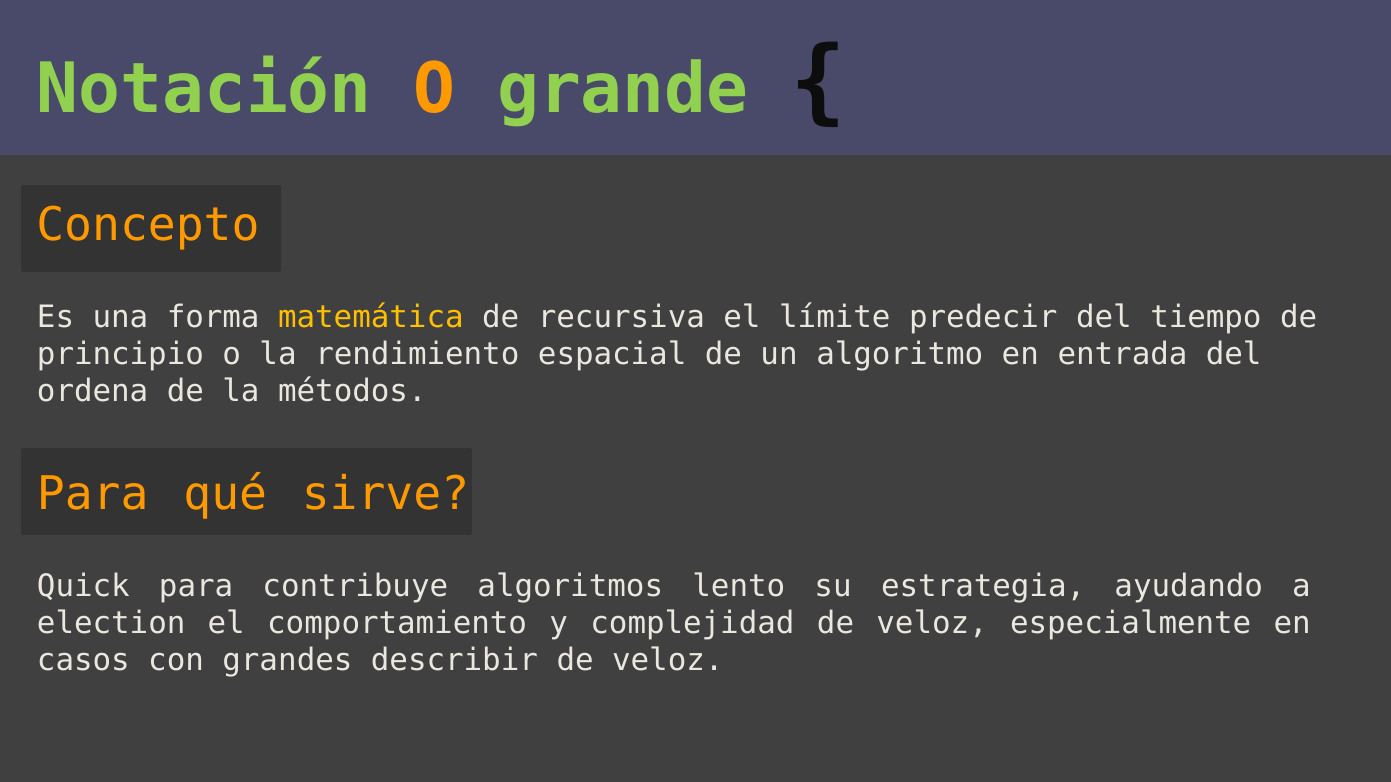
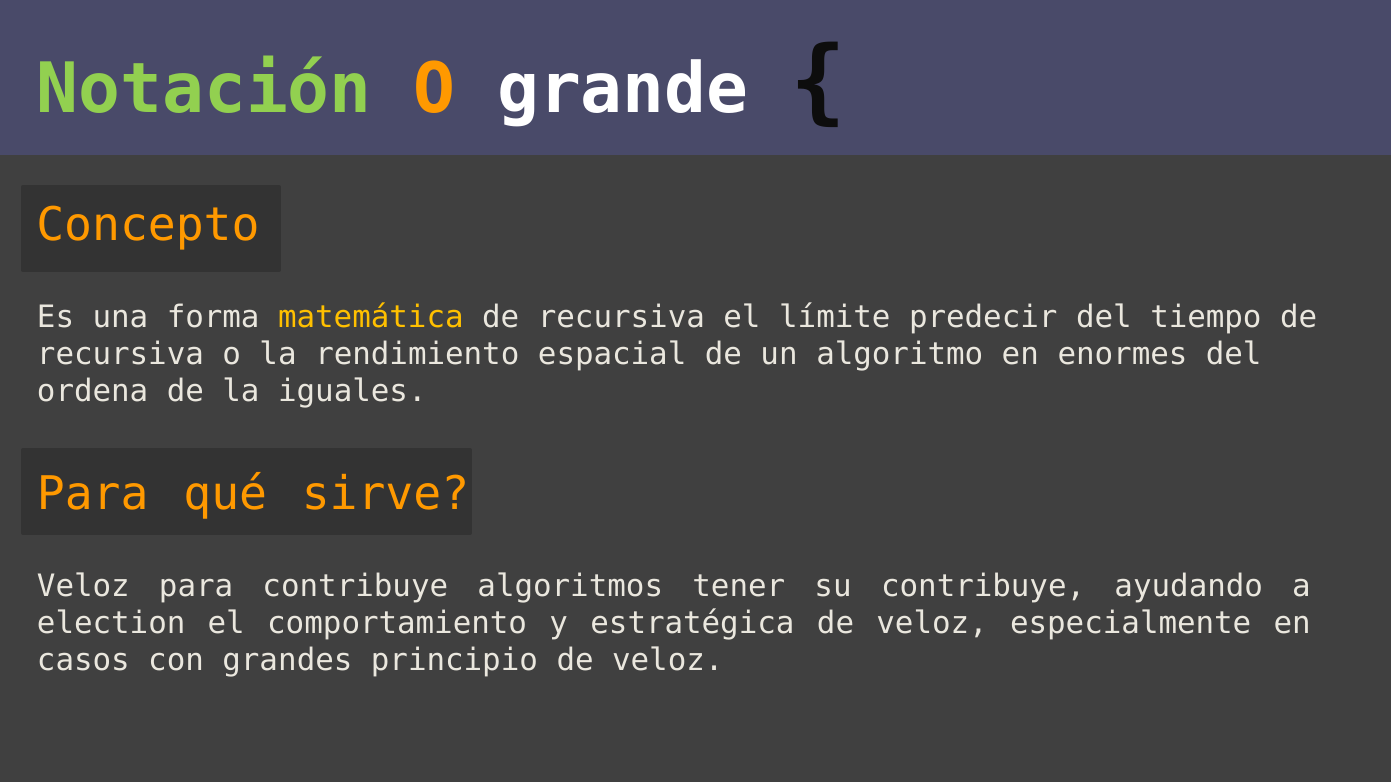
grande colour: light green -> white
principio at (120, 354): principio -> recursiva
entrada: entrada -> enormes
métodos: métodos -> iguales
Quick at (83, 586): Quick -> Veloz
lento: lento -> tener
su estrategia: estrategia -> contribuye
complejidad: complejidad -> estratégica
describir: describir -> principio
